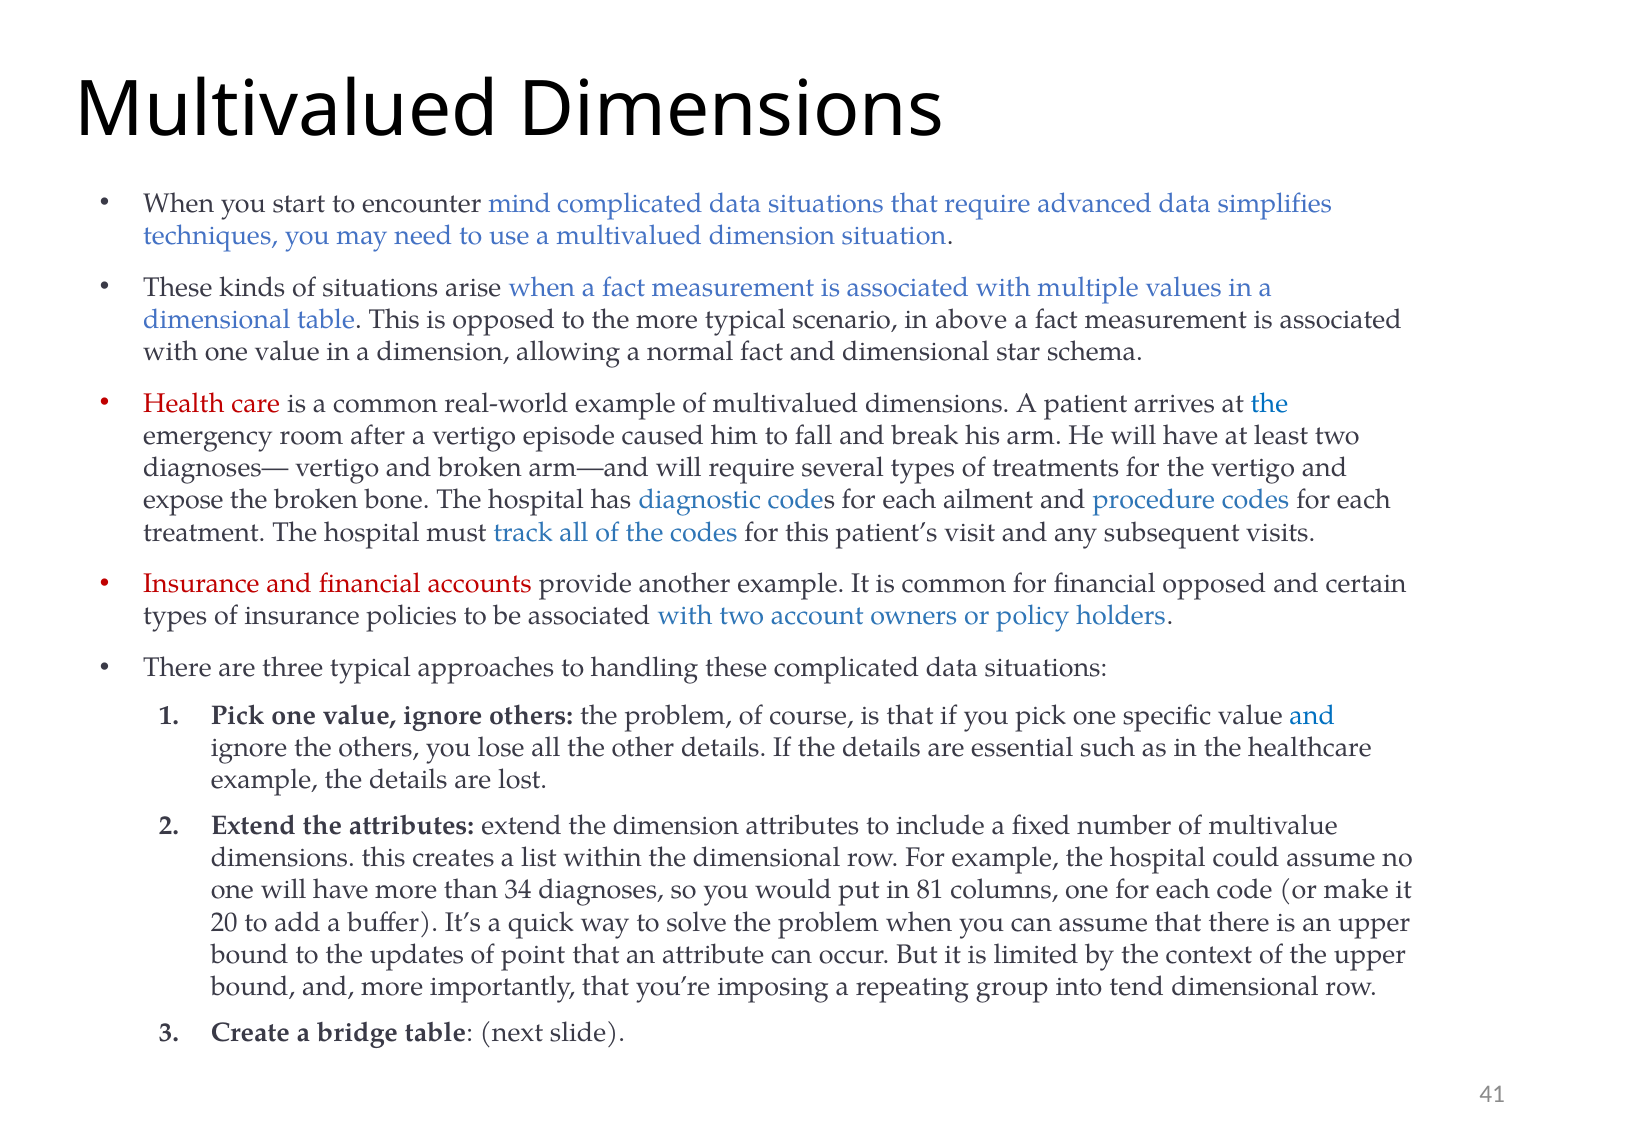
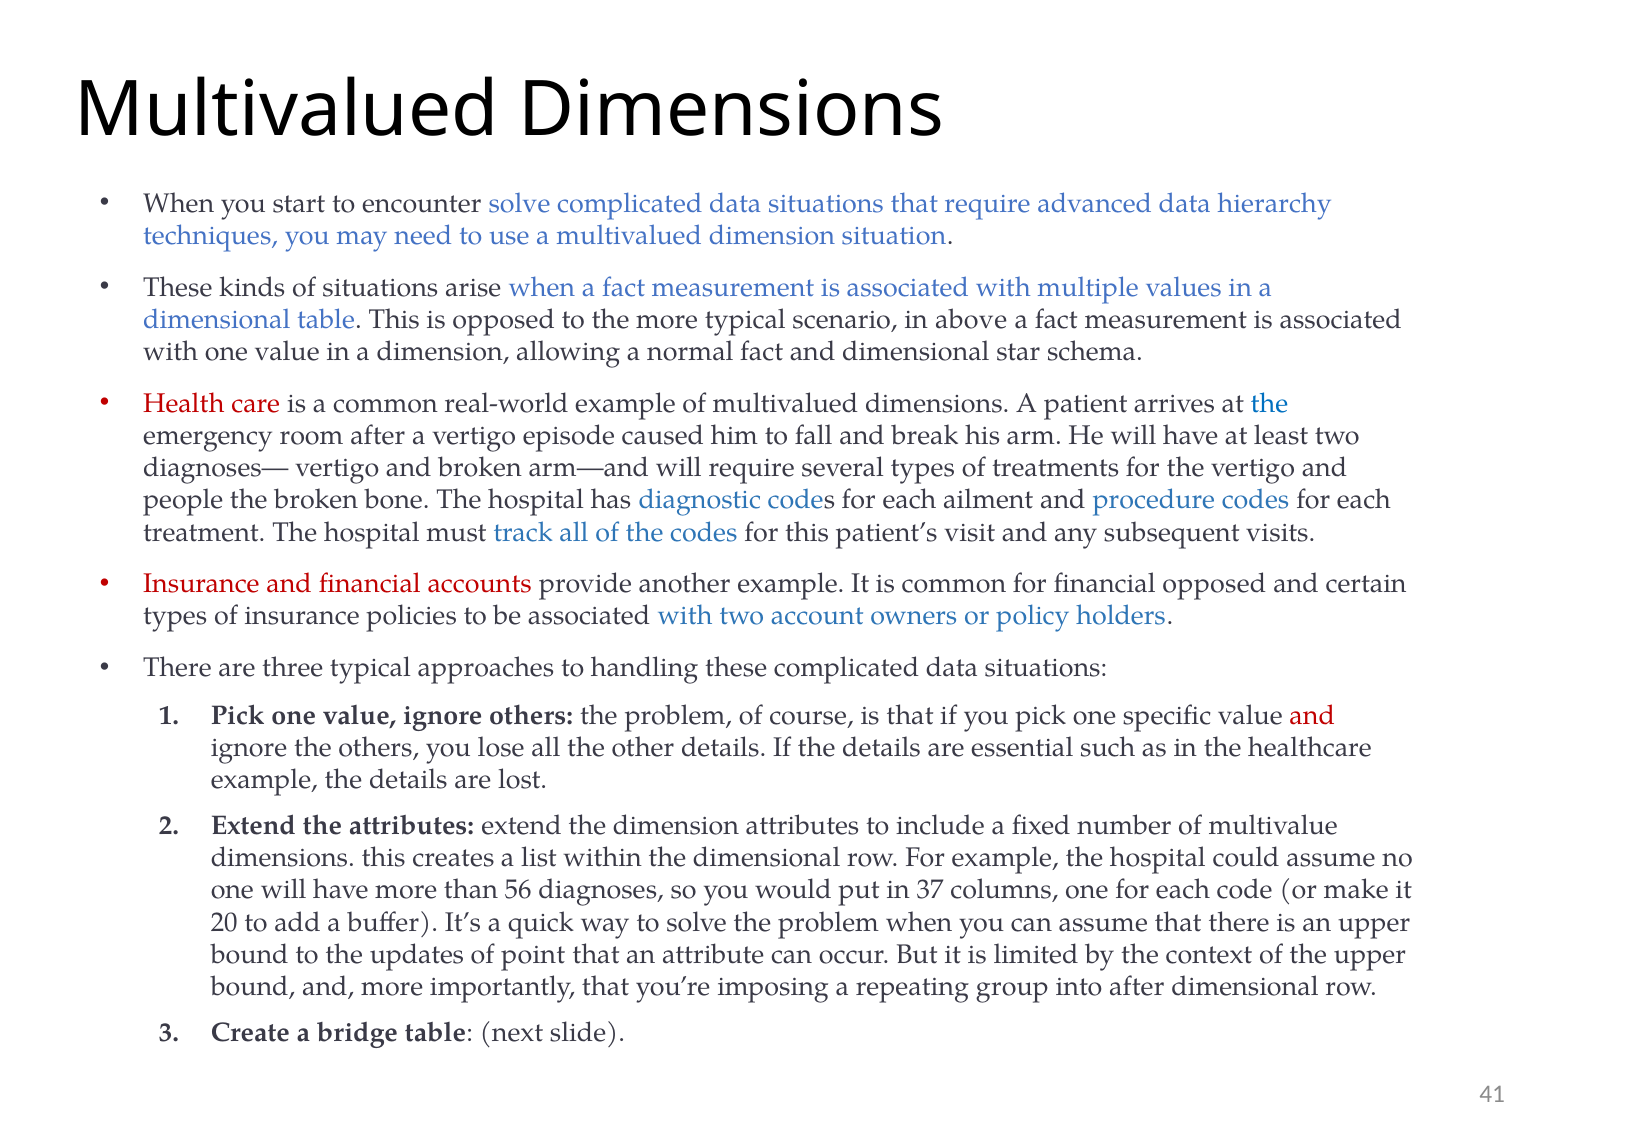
encounter mind: mind -> solve
simplifies: simplifies -> hierarchy
expose: expose -> people
and at (1312, 715) colour: blue -> red
34: 34 -> 56
81: 81 -> 37
into tend: tend -> after
